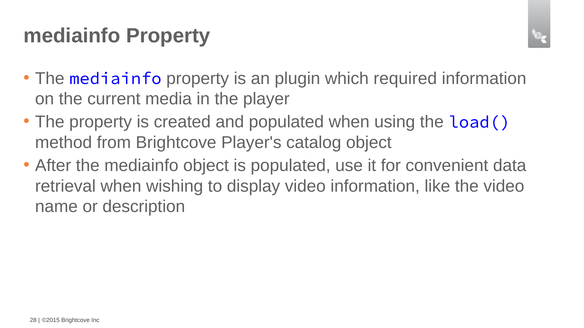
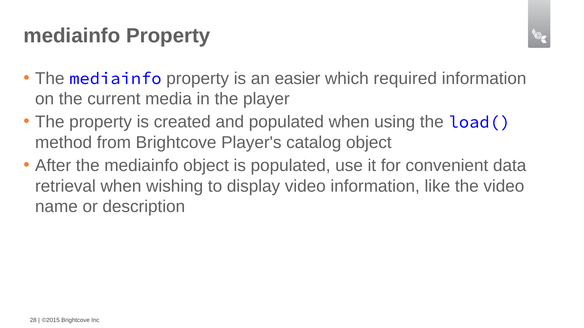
plugin: plugin -> easier
